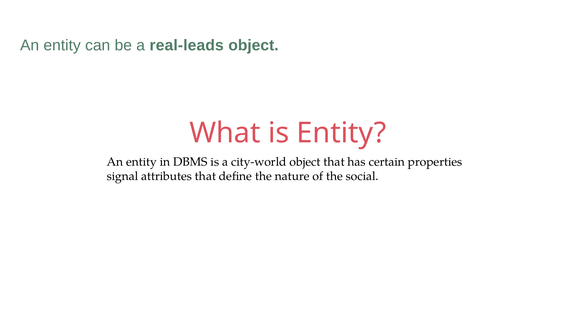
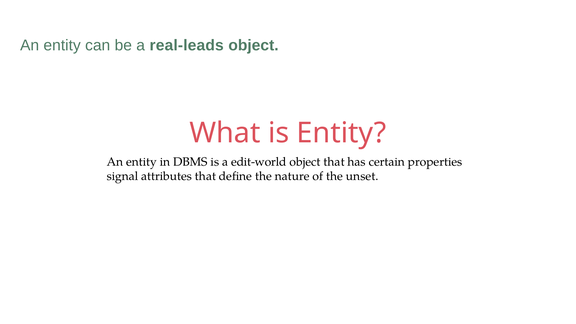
city-world: city-world -> edit-world
social: social -> unset
